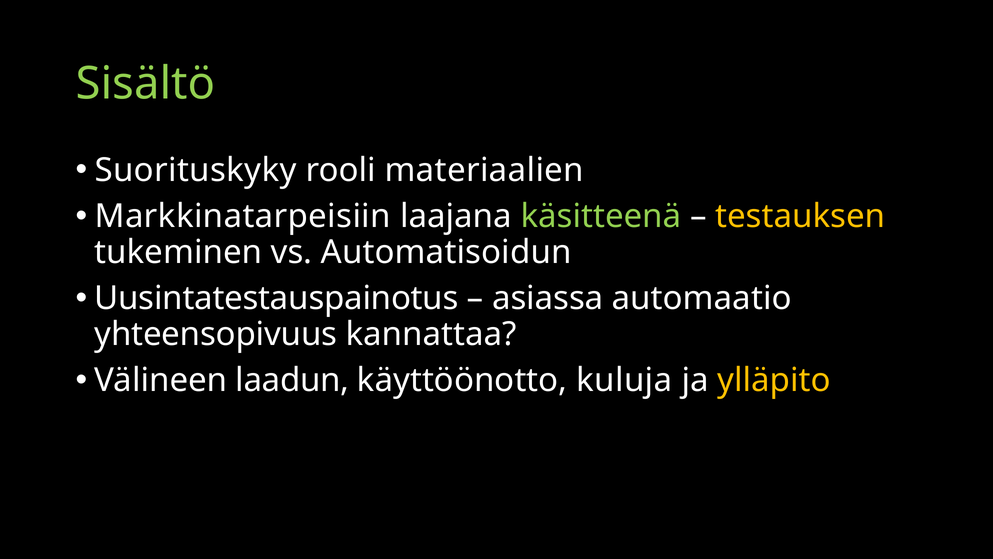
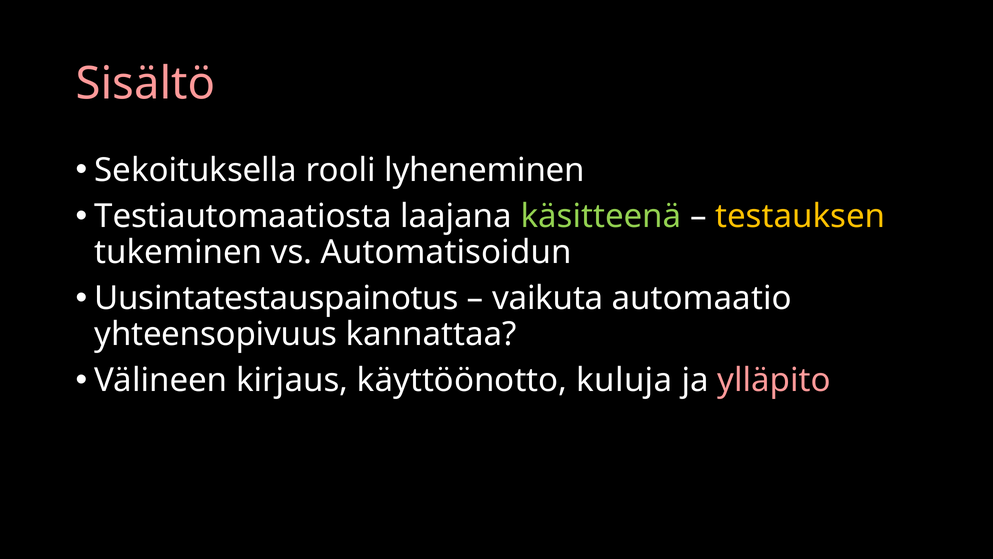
Sisältö colour: light green -> pink
Suorituskyky: Suorituskyky -> Sekoituksella
materiaalien: materiaalien -> lyheneminen
Markkinatarpeisiin: Markkinatarpeisiin -> Testiautomaatiosta
asiassa: asiassa -> vaikuta
laadun: laadun -> kirjaus
ylläpito colour: yellow -> pink
